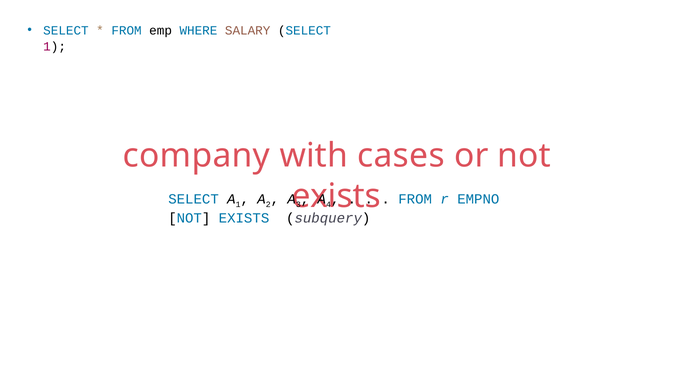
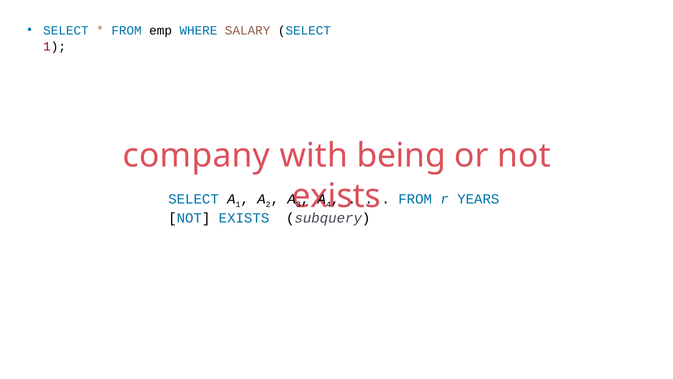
cases: cases -> being
EMPNO: EMPNO -> YEARS
